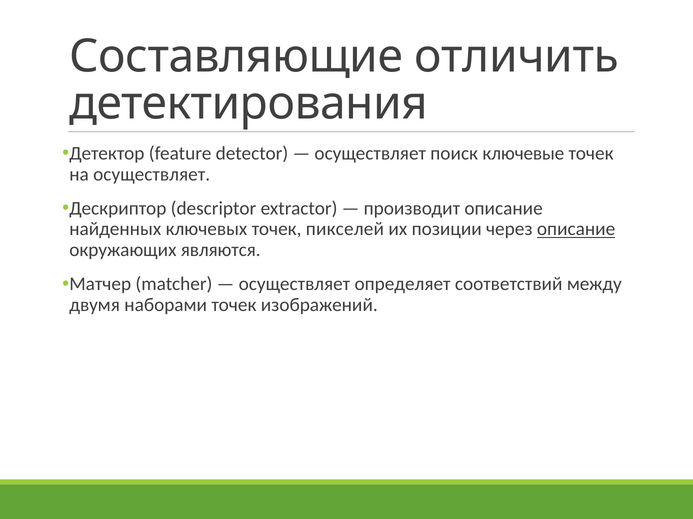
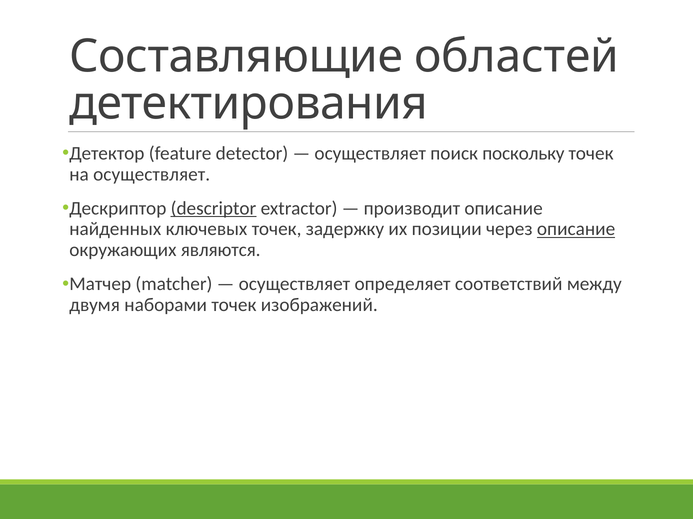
отличить: отличить -> областей
ключевые: ключевые -> поскольку
descriptor underline: none -> present
пикселей: пикселей -> задержку
